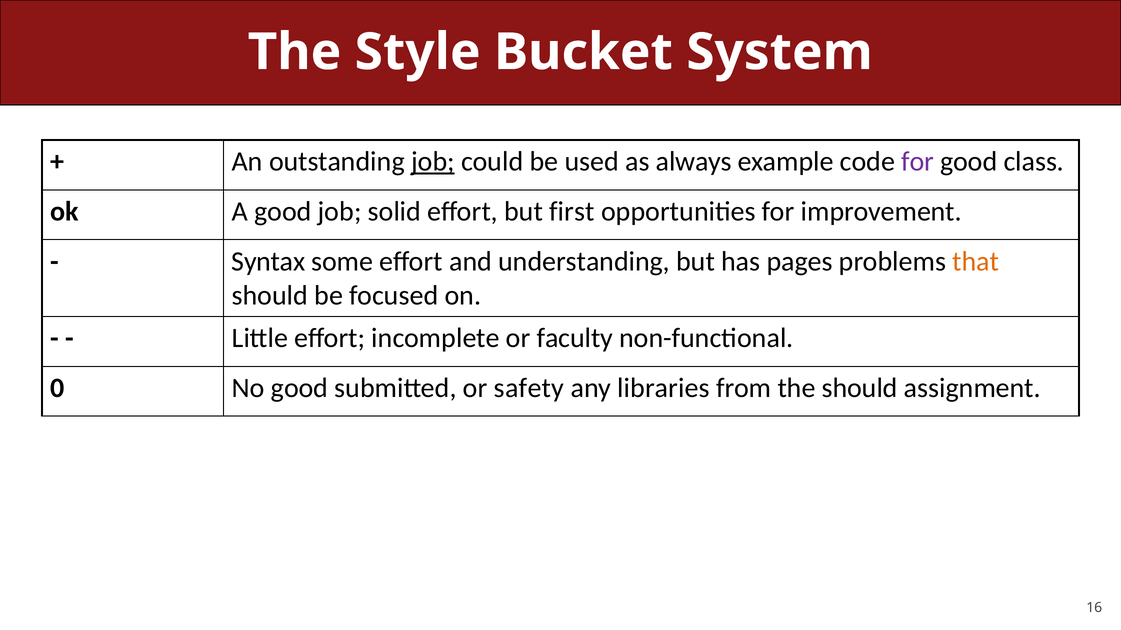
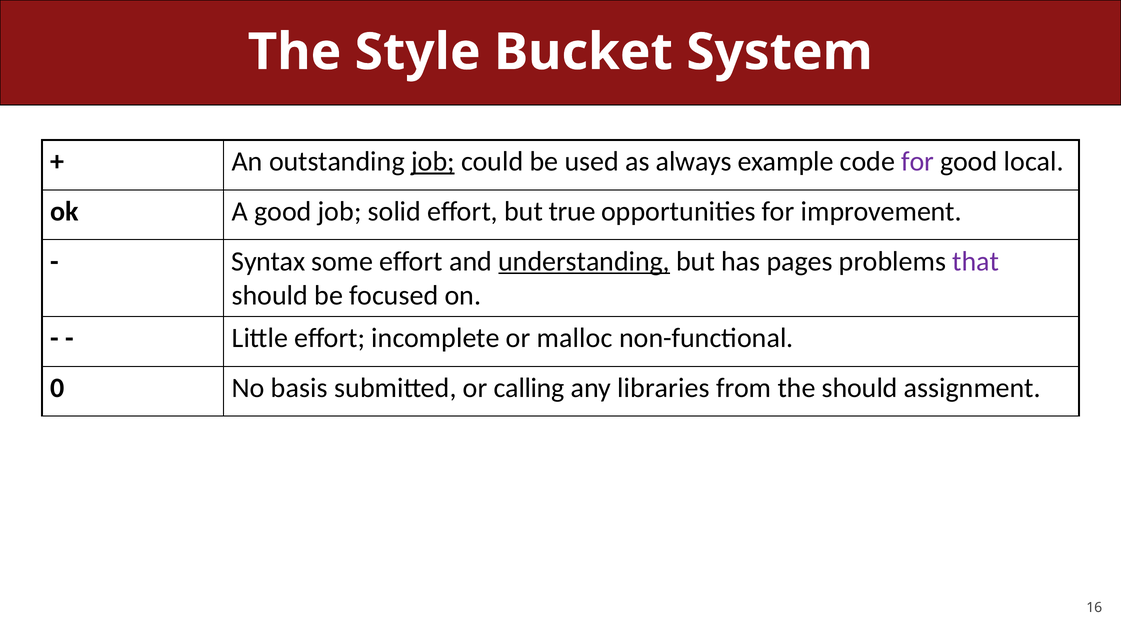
class: class -> local
first: first -> true
understanding underline: none -> present
that colour: orange -> purple
faculty: faculty -> malloc
No good: good -> basis
safety: safety -> calling
